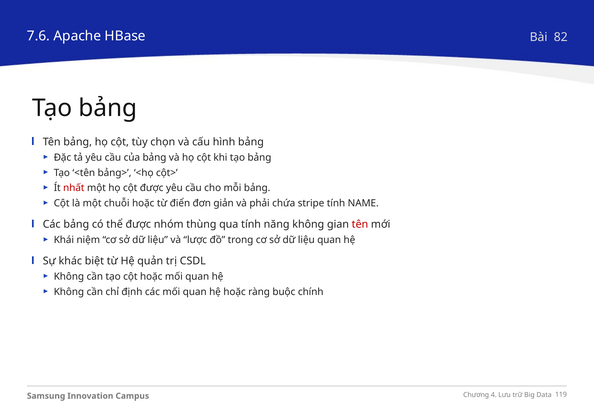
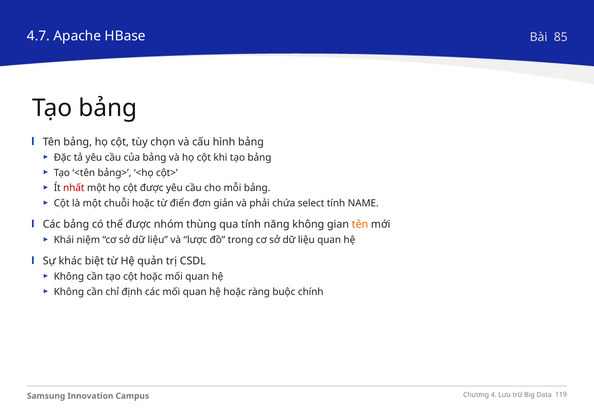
7.6: 7.6 -> 4.7
82: 82 -> 85
stripe: stripe -> select
tên at (360, 224) colour: red -> orange
